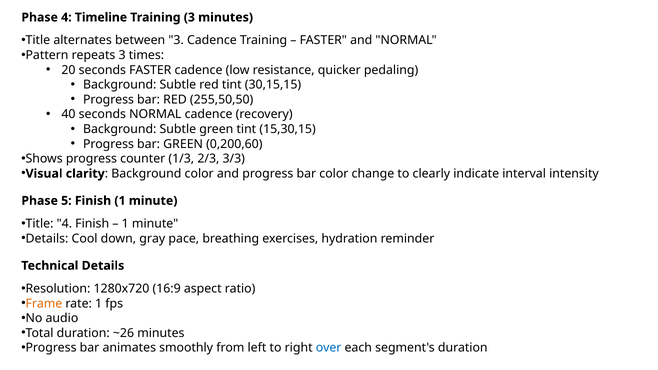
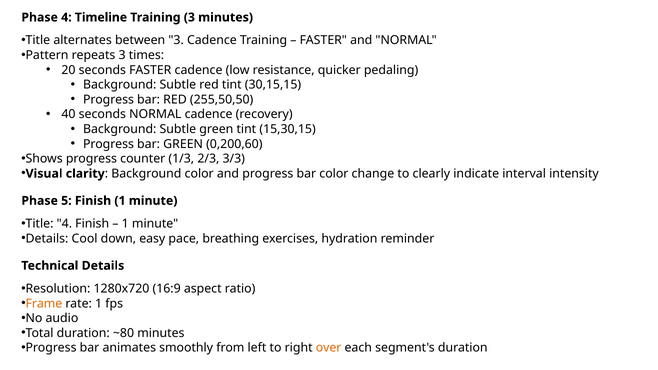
down gray: gray -> easy
~26: ~26 -> ~80
over colour: blue -> orange
